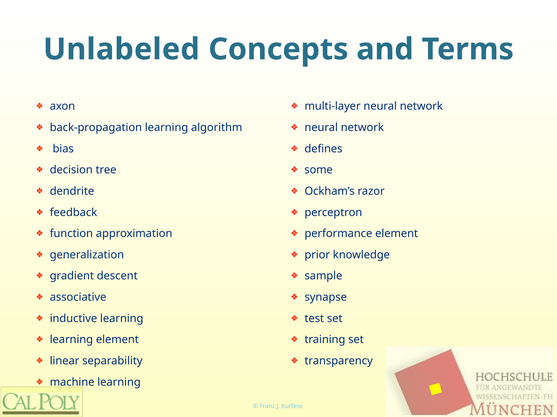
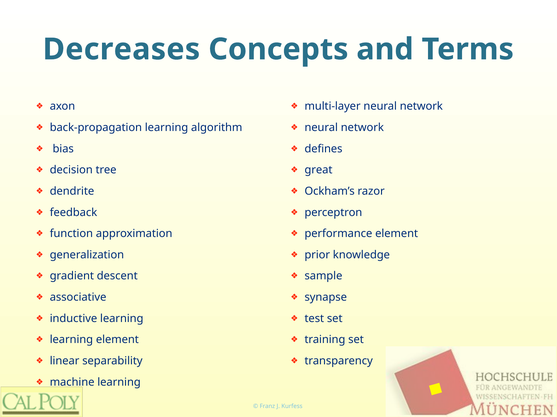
Unlabeled: Unlabeled -> Decreases
some: some -> great
